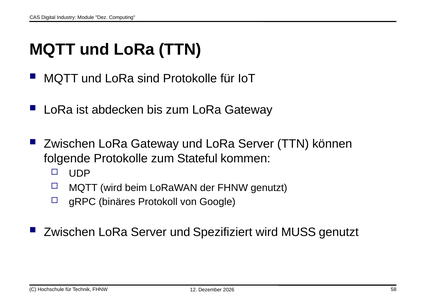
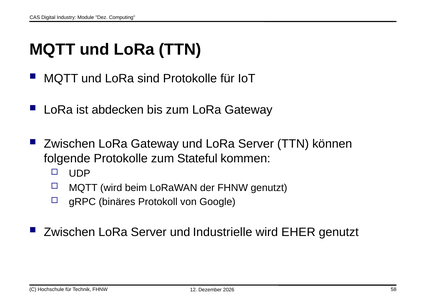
Spezifiziert: Spezifiziert -> Industrielle
MUSS: MUSS -> EHER
